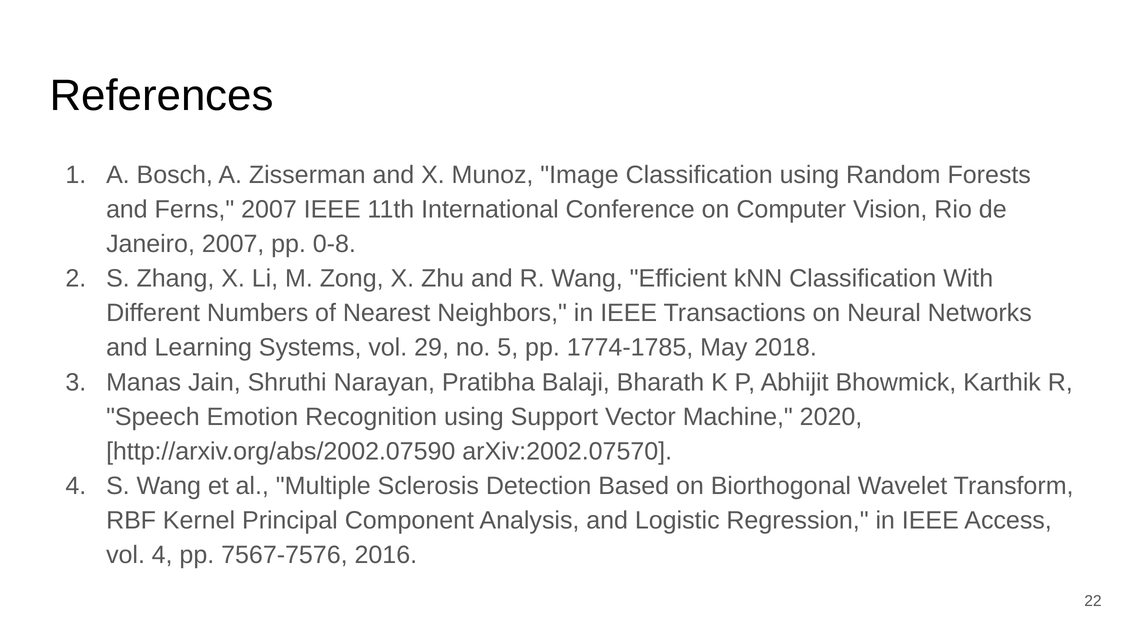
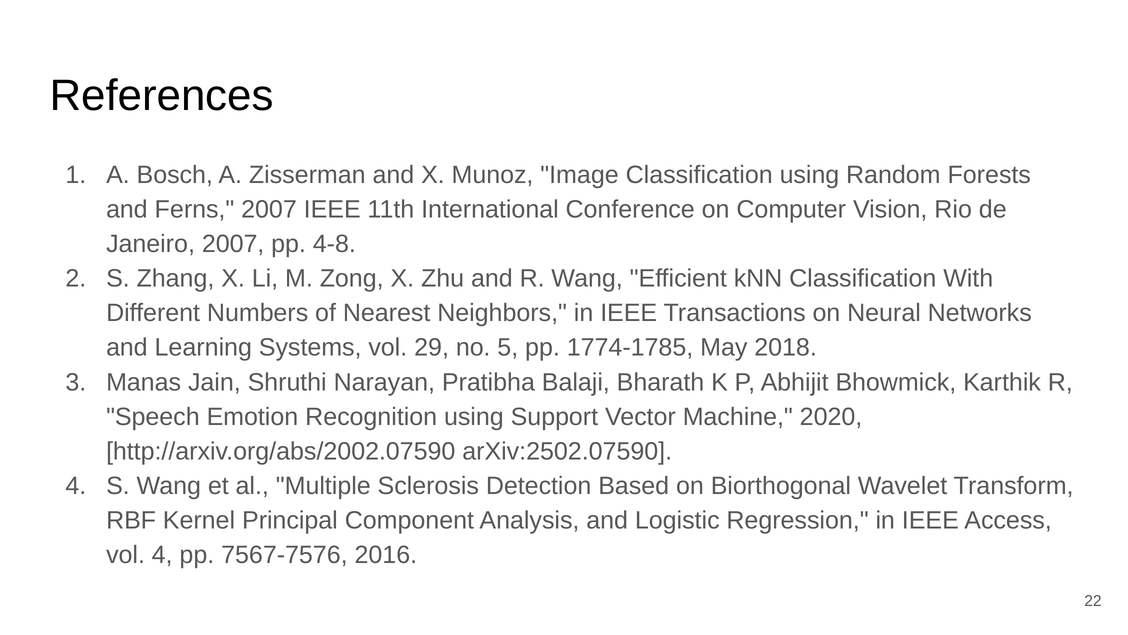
0-8: 0-8 -> 4-8
arXiv:2002.07570: arXiv:2002.07570 -> arXiv:2502.07590
